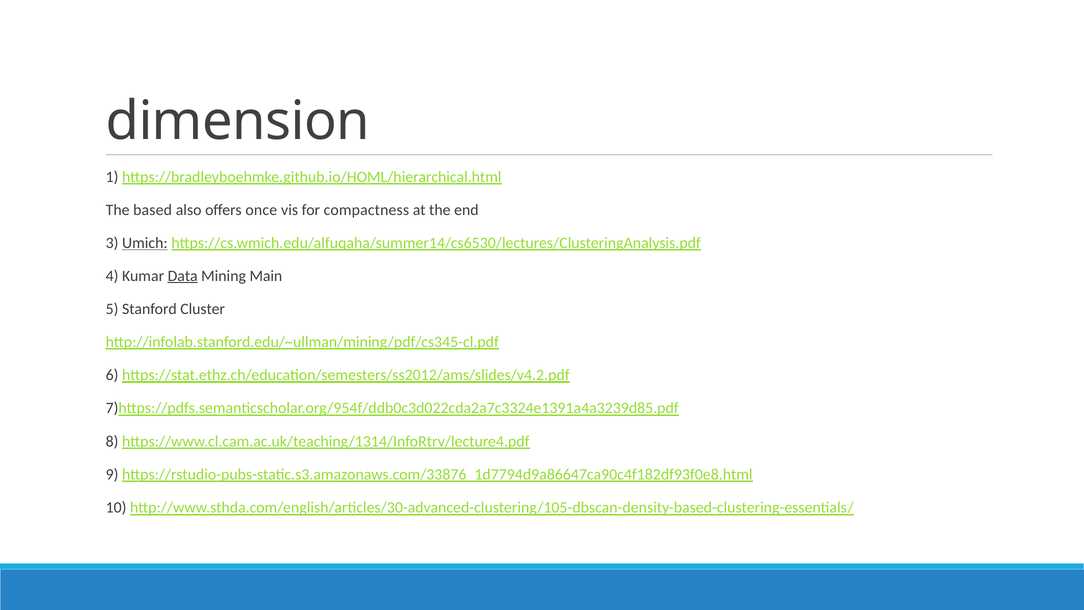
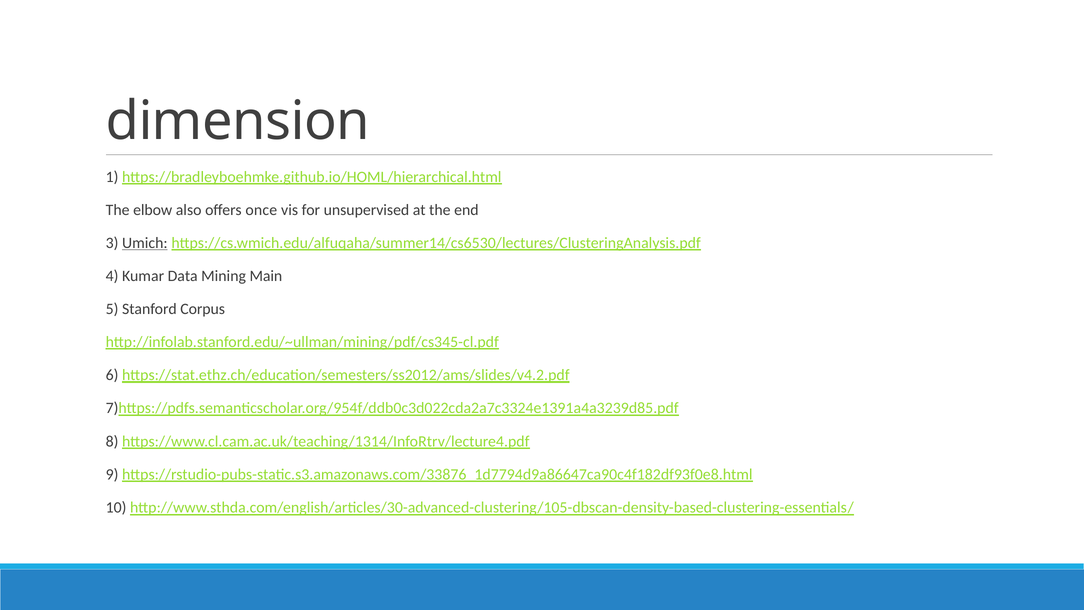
based: based -> elbow
compactness: compactness -> unsupervised
Data underline: present -> none
Cluster: Cluster -> Corpus
